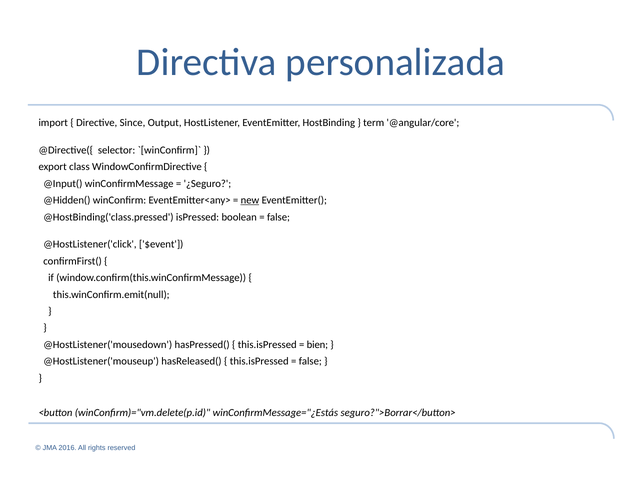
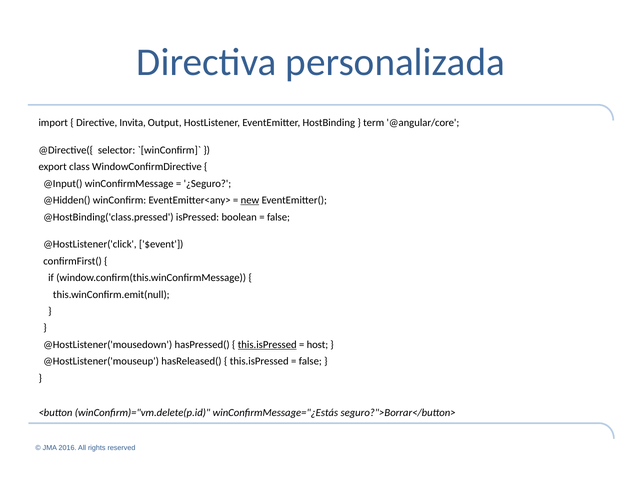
Since: Since -> Invita
this.isPressed at (267, 344) underline: none -> present
bien: bien -> host
